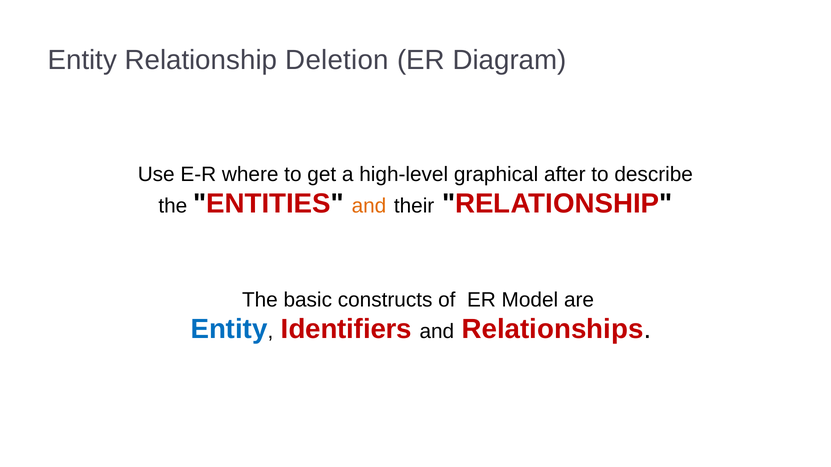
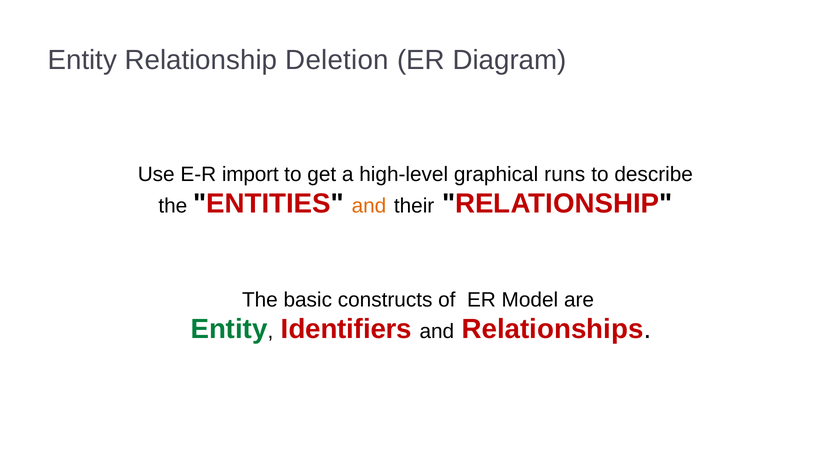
where: where -> import
after: after -> runs
Entity at (229, 330) colour: blue -> green
